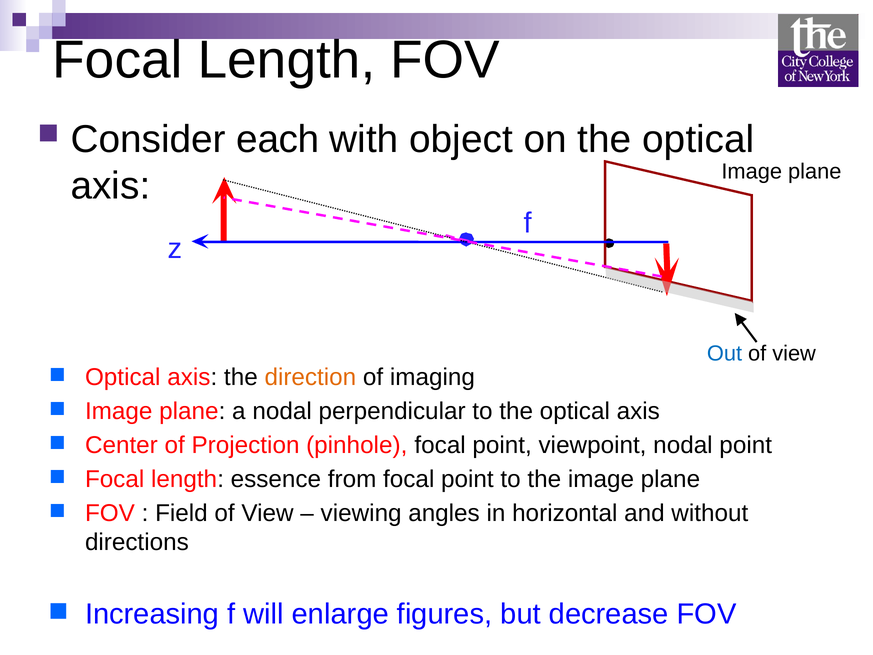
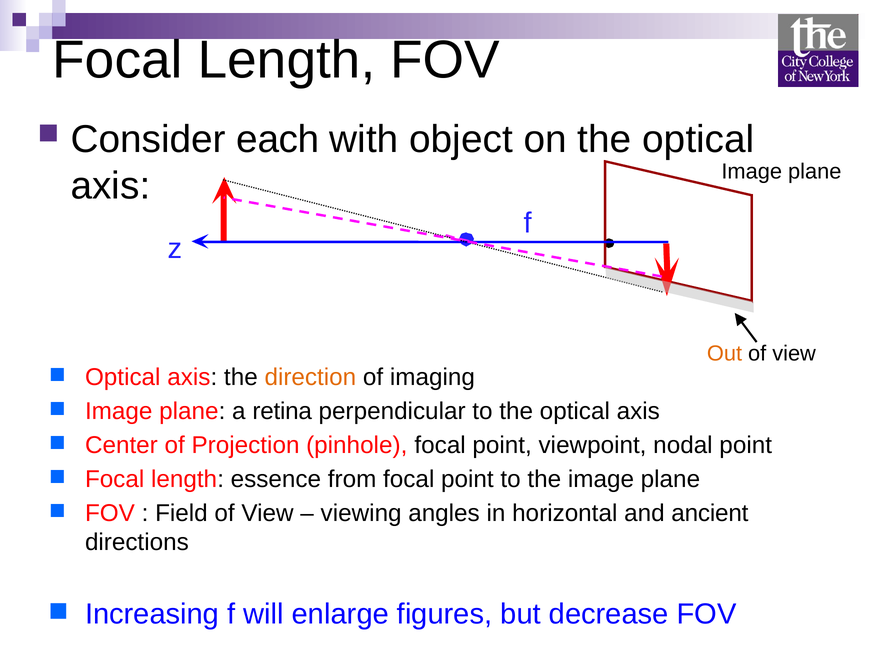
Out colour: blue -> orange
a nodal: nodal -> retina
without: without -> ancient
